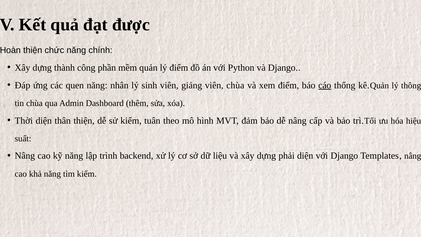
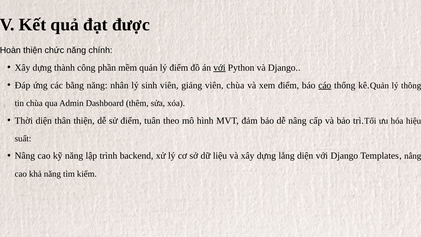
với at (219, 68) underline: none -> present
quen: quen -> bằng
sử kiếm: kiếm -> điểm
phải: phải -> lắng
